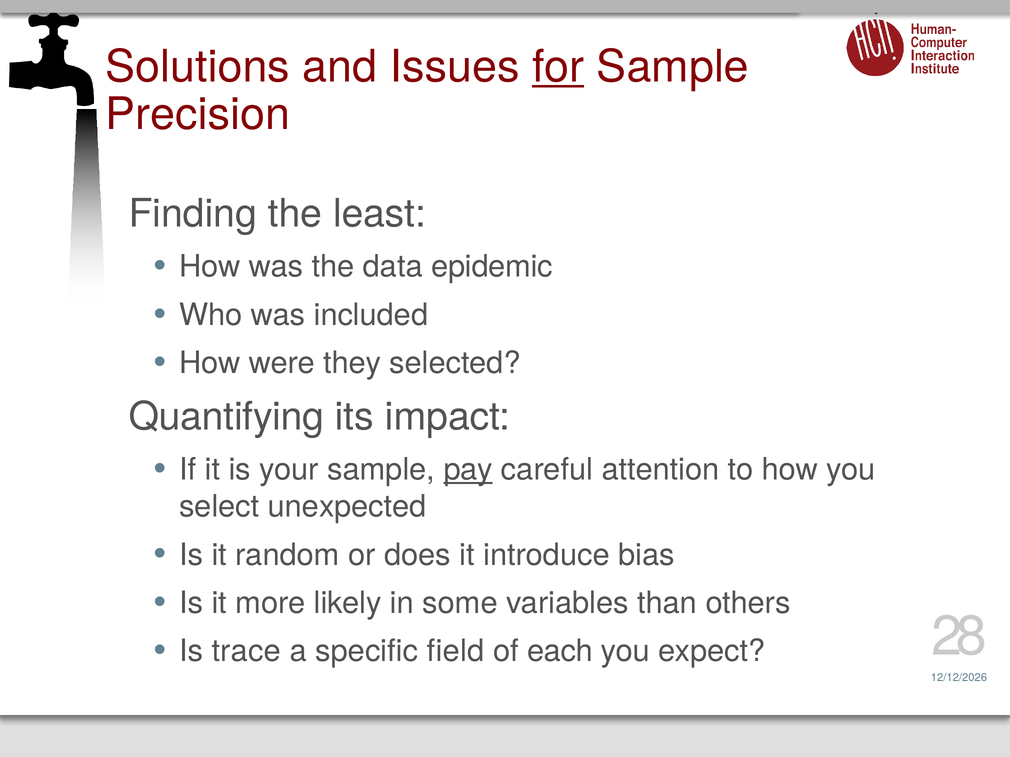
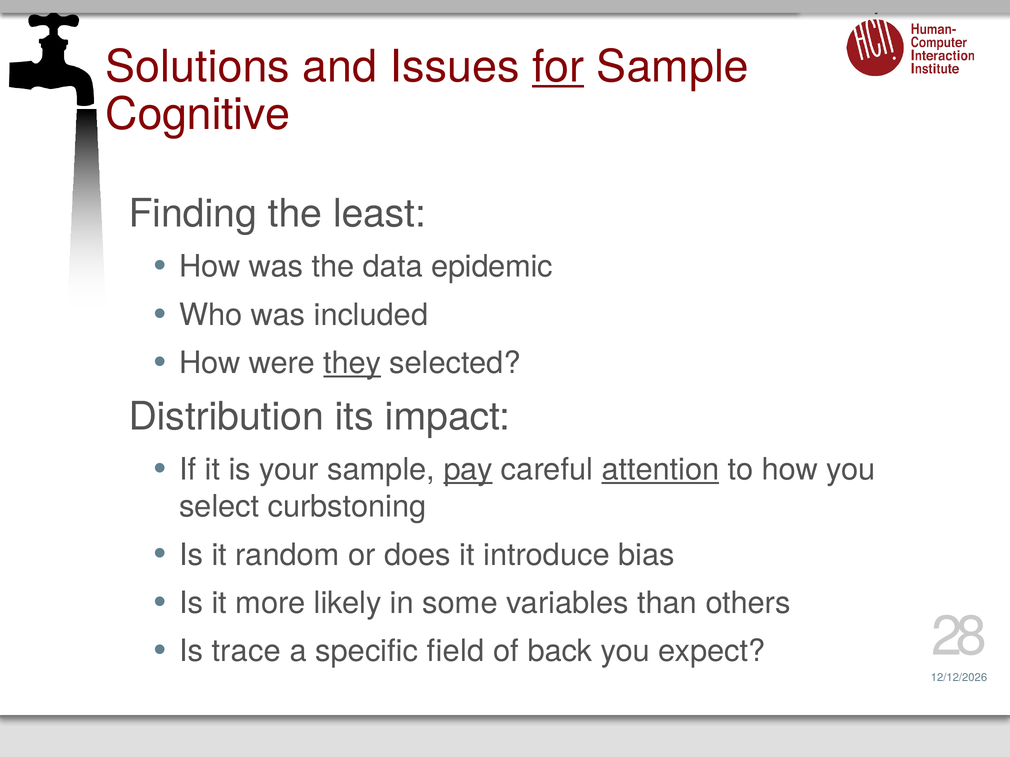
Precision: Precision -> Cognitive
they underline: none -> present
Quantifying: Quantifying -> Distribution
attention underline: none -> present
unexpected: unexpected -> curbstoning
each: each -> back
